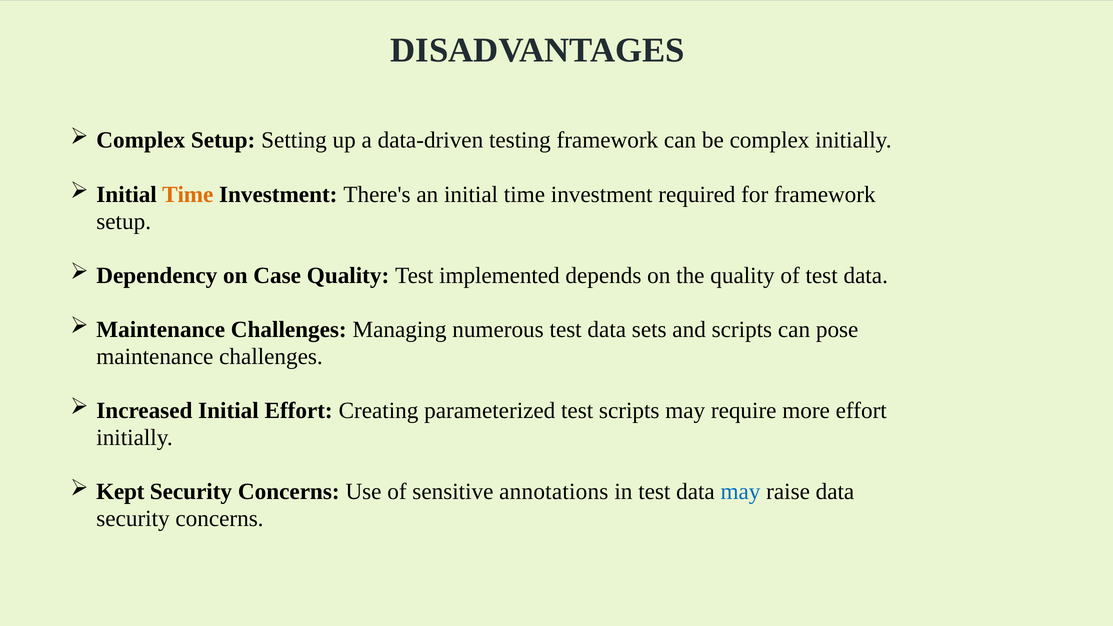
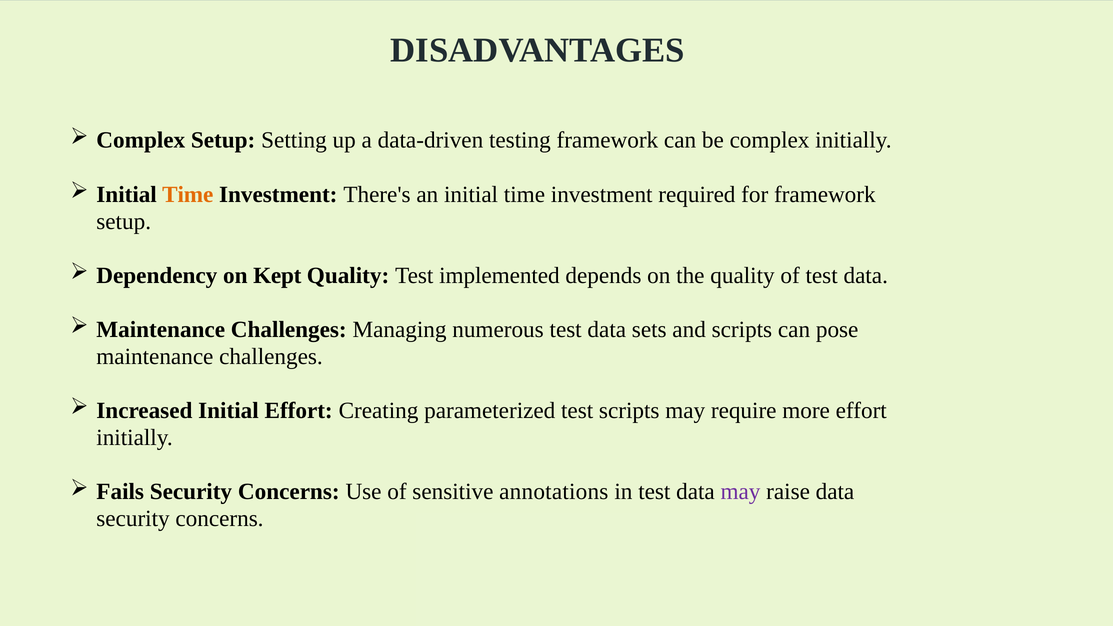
Case: Case -> Kept
Kept: Kept -> Fails
may at (741, 492) colour: blue -> purple
